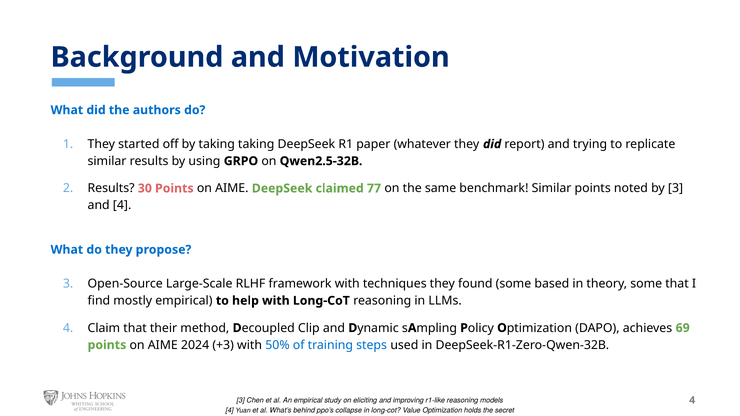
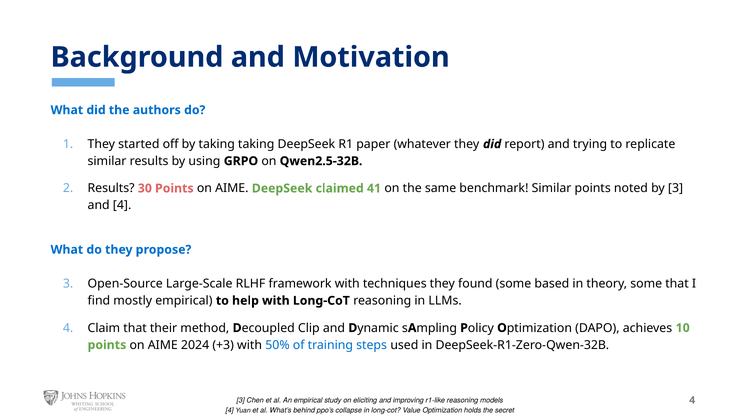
77: 77 -> 41
69: 69 -> 10
